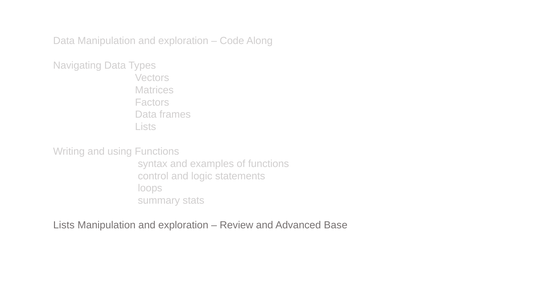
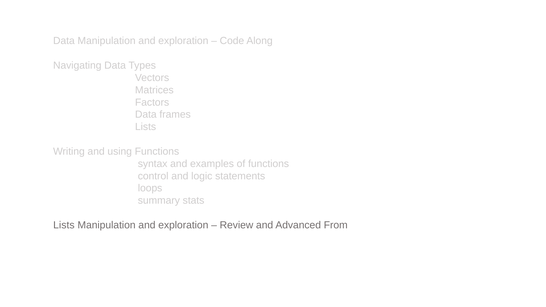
Base: Base -> From
